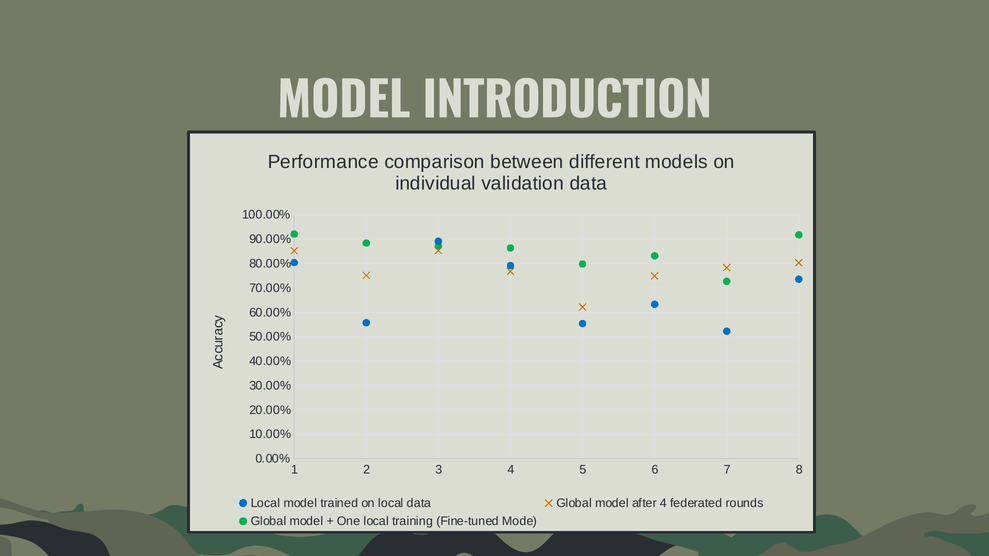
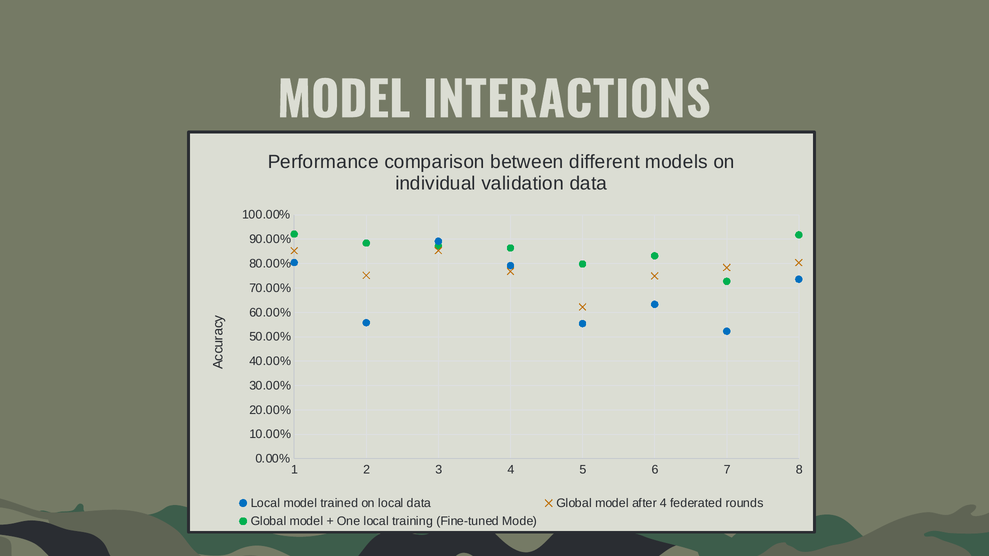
INTRODUCTION: INTRODUCTION -> INTERACTIONS
